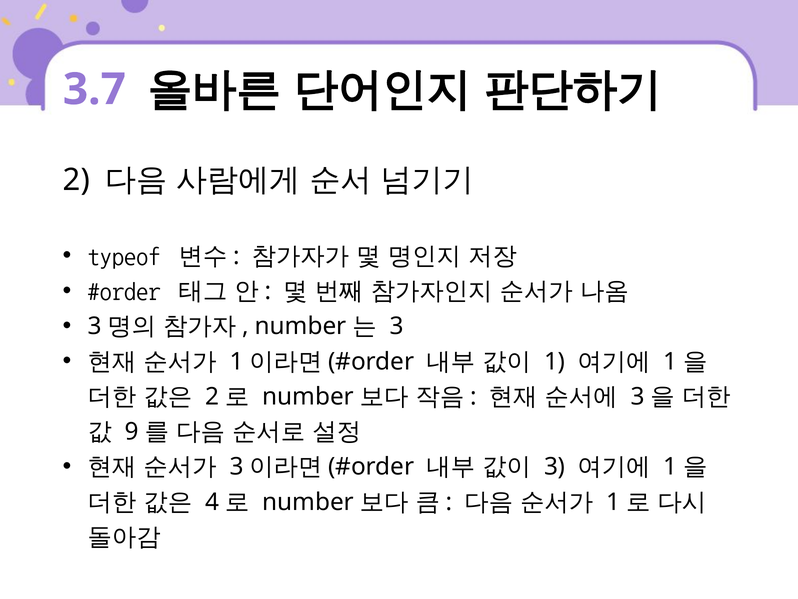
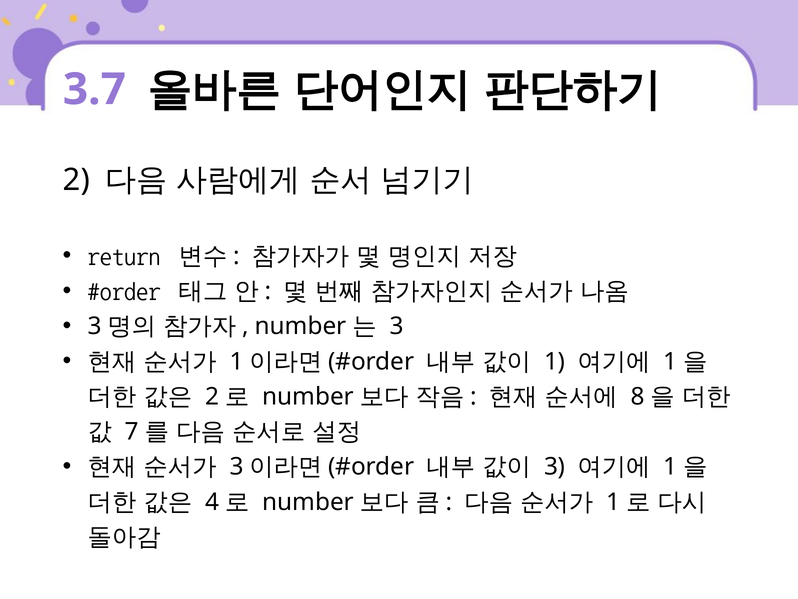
typeof: typeof -> return
3 at (638, 396): 3 -> 8
9: 9 -> 7
